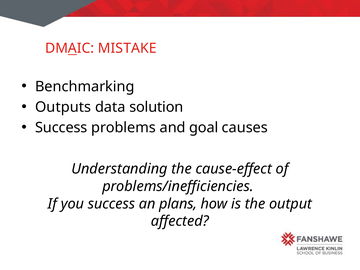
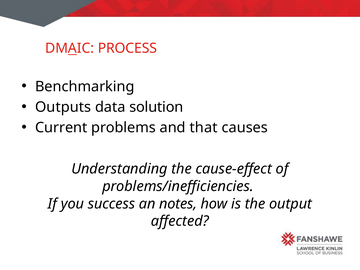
MISTAKE: MISTAKE -> PROCESS
Success at (61, 128): Success -> Current
goal: goal -> that
plans: plans -> notes
